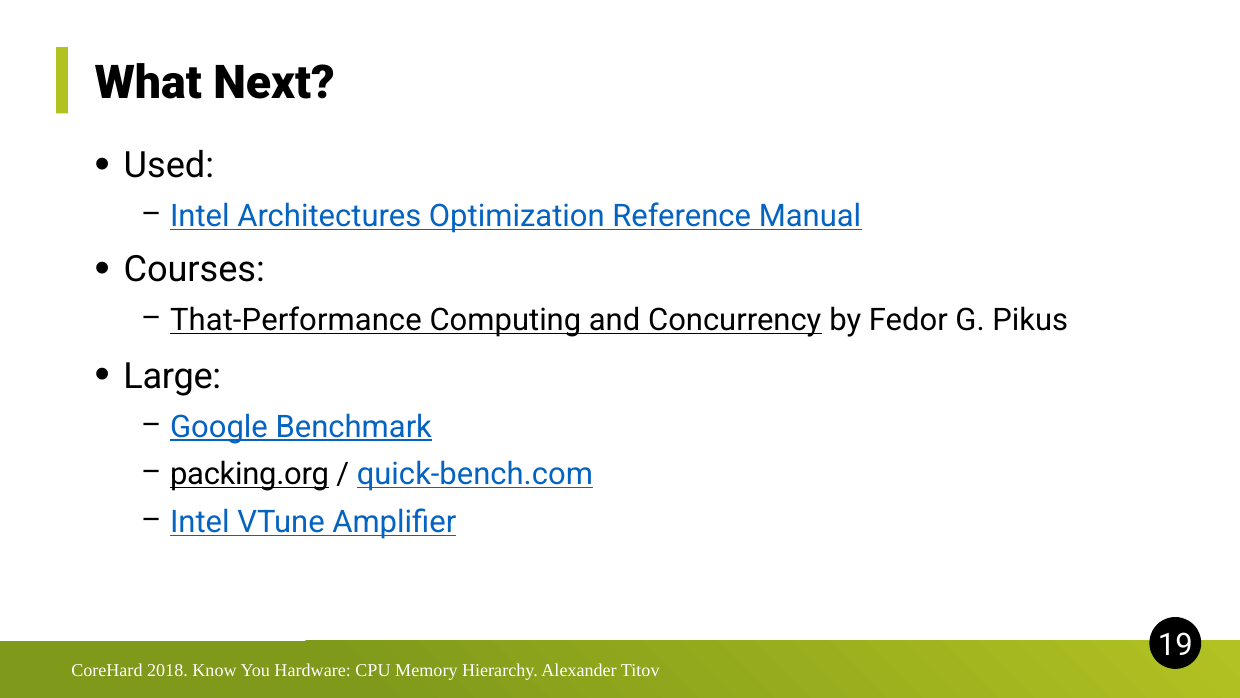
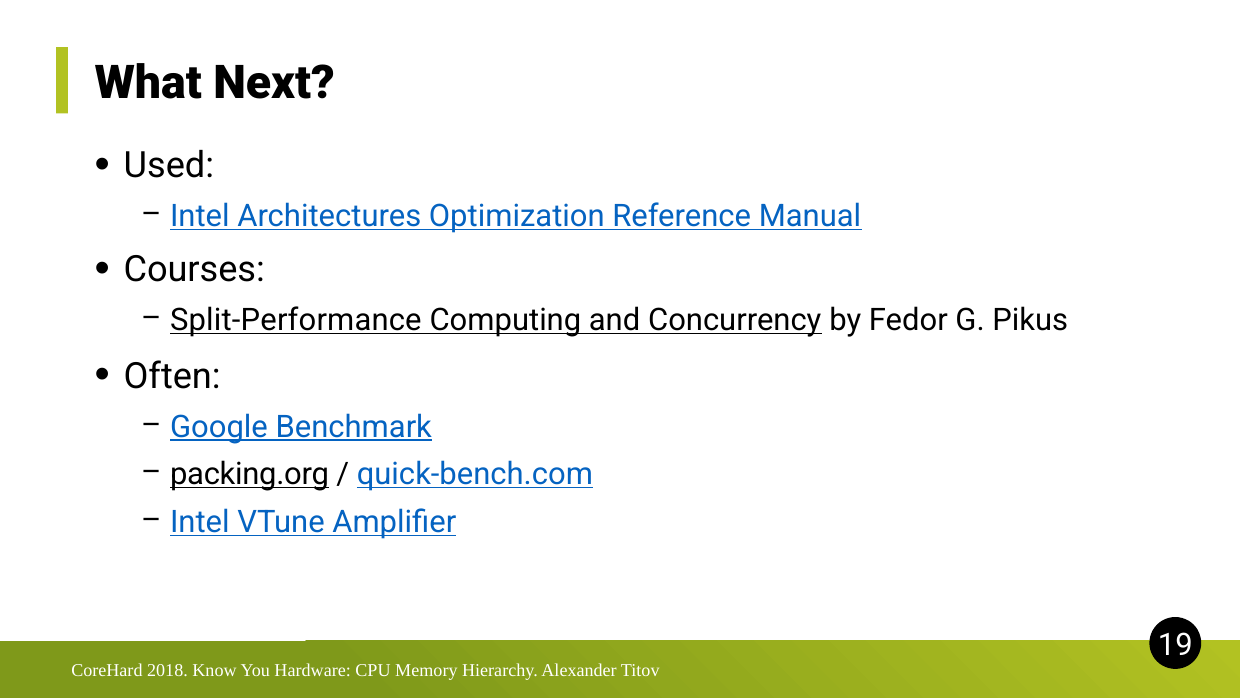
That-Performance: That-Performance -> Split-Performance
Large: Large -> Often
